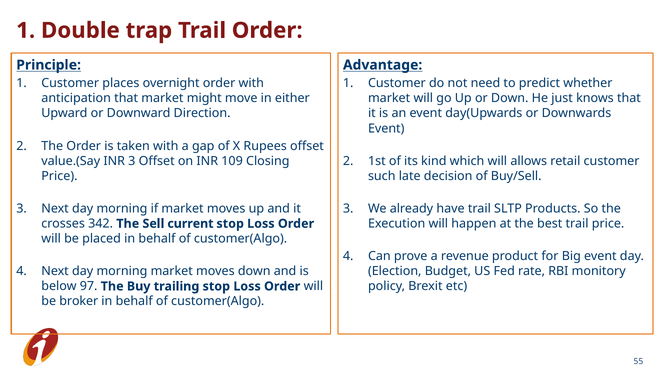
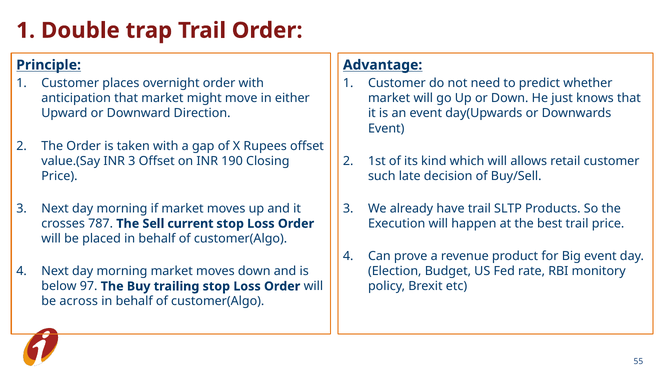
109: 109 -> 190
342: 342 -> 787
broker: broker -> across
